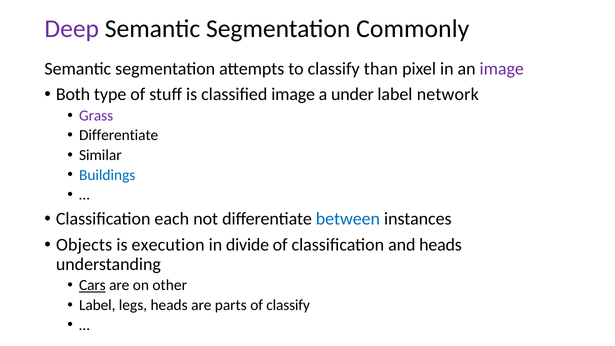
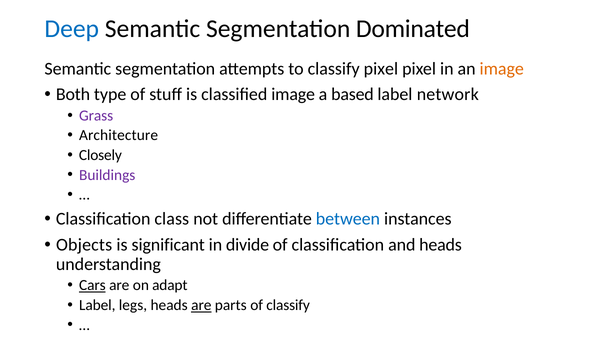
Deep colour: purple -> blue
Commonly: Commonly -> Dominated
classify than: than -> pixel
image at (502, 69) colour: purple -> orange
under: under -> based
Differentiate at (119, 135): Differentiate -> Architecture
Similar: Similar -> Closely
Buildings colour: blue -> purple
each: each -> class
execution: execution -> significant
other: other -> adapt
are at (201, 305) underline: none -> present
